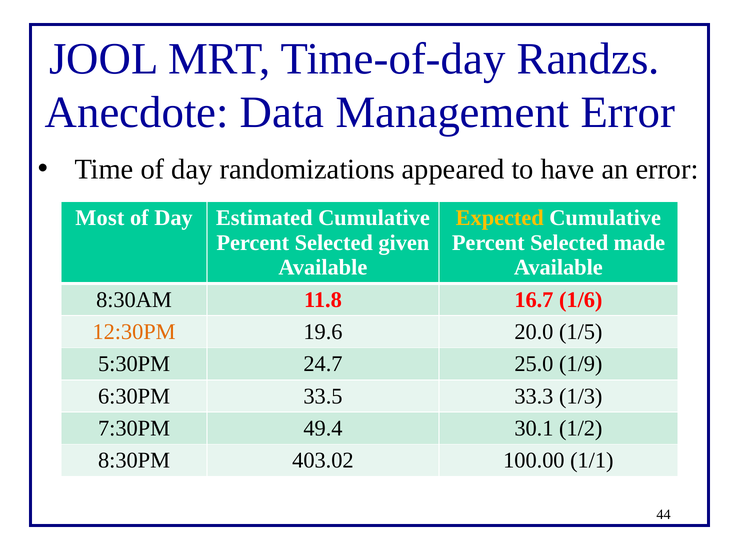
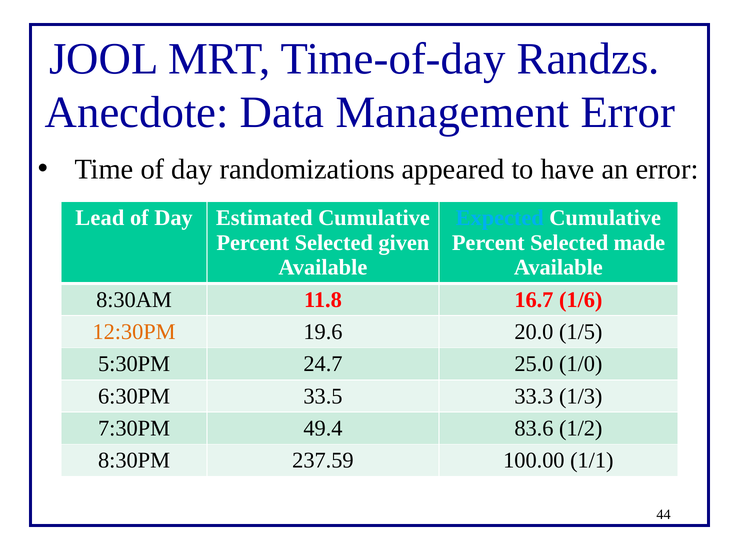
Most: Most -> Lead
Expected colour: yellow -> light blue
1/9: 1/9 -> 1/0
30.1: 30.1 -> 83.6
403.02: 403.02 -> 237.59
